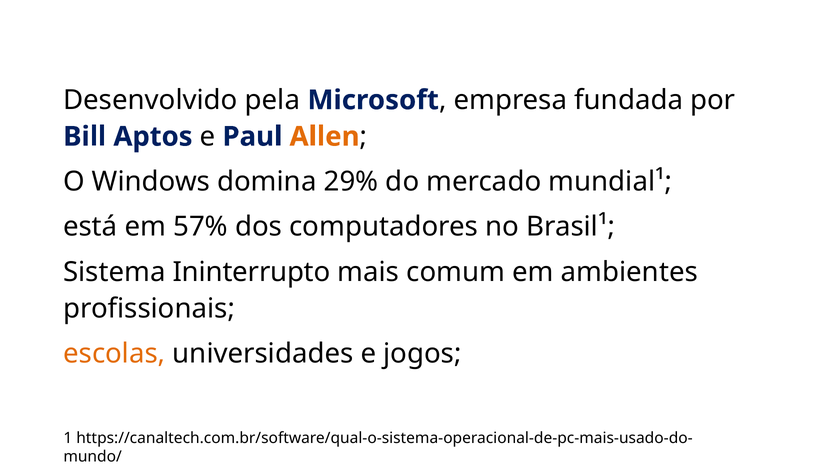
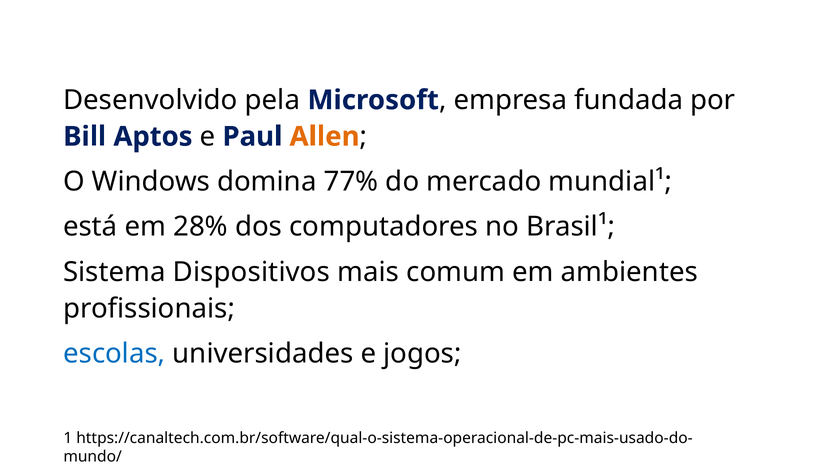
29%: 29% -> 77%
57%: 57% -> 28%
Ininterrupto: Ininterrupto -> Dispositivos
escolas colour: orange -> blue
